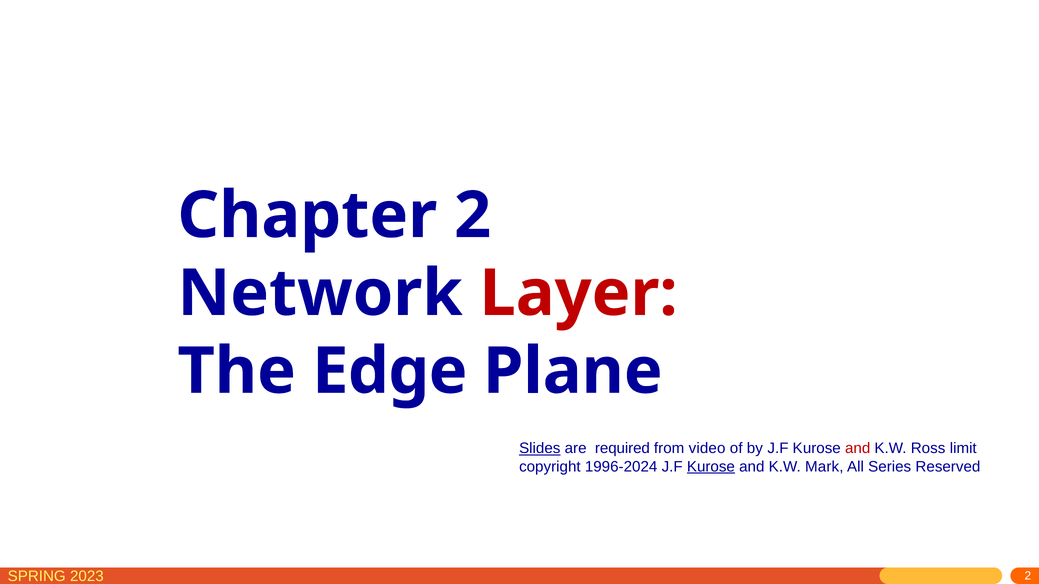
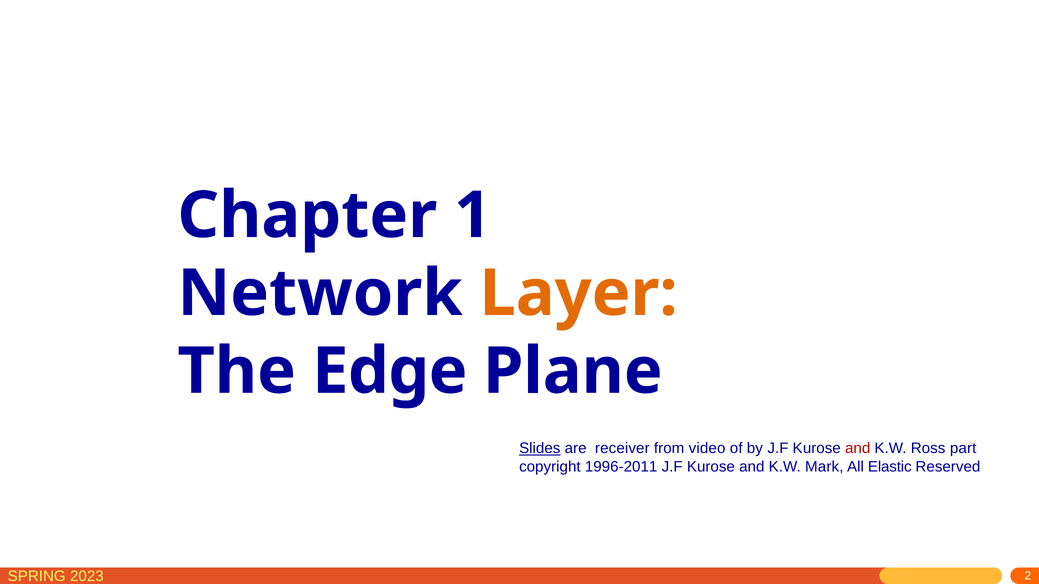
Chapter 2: 2 -> 1
Layer colour: red -> orange
required: required -> receiver
limit: limit -> part
1996-2024: 1996-2024 -> 1996-2011
Kurose at (711, 467) underline: present -> none
Series: Series -> Elastic
